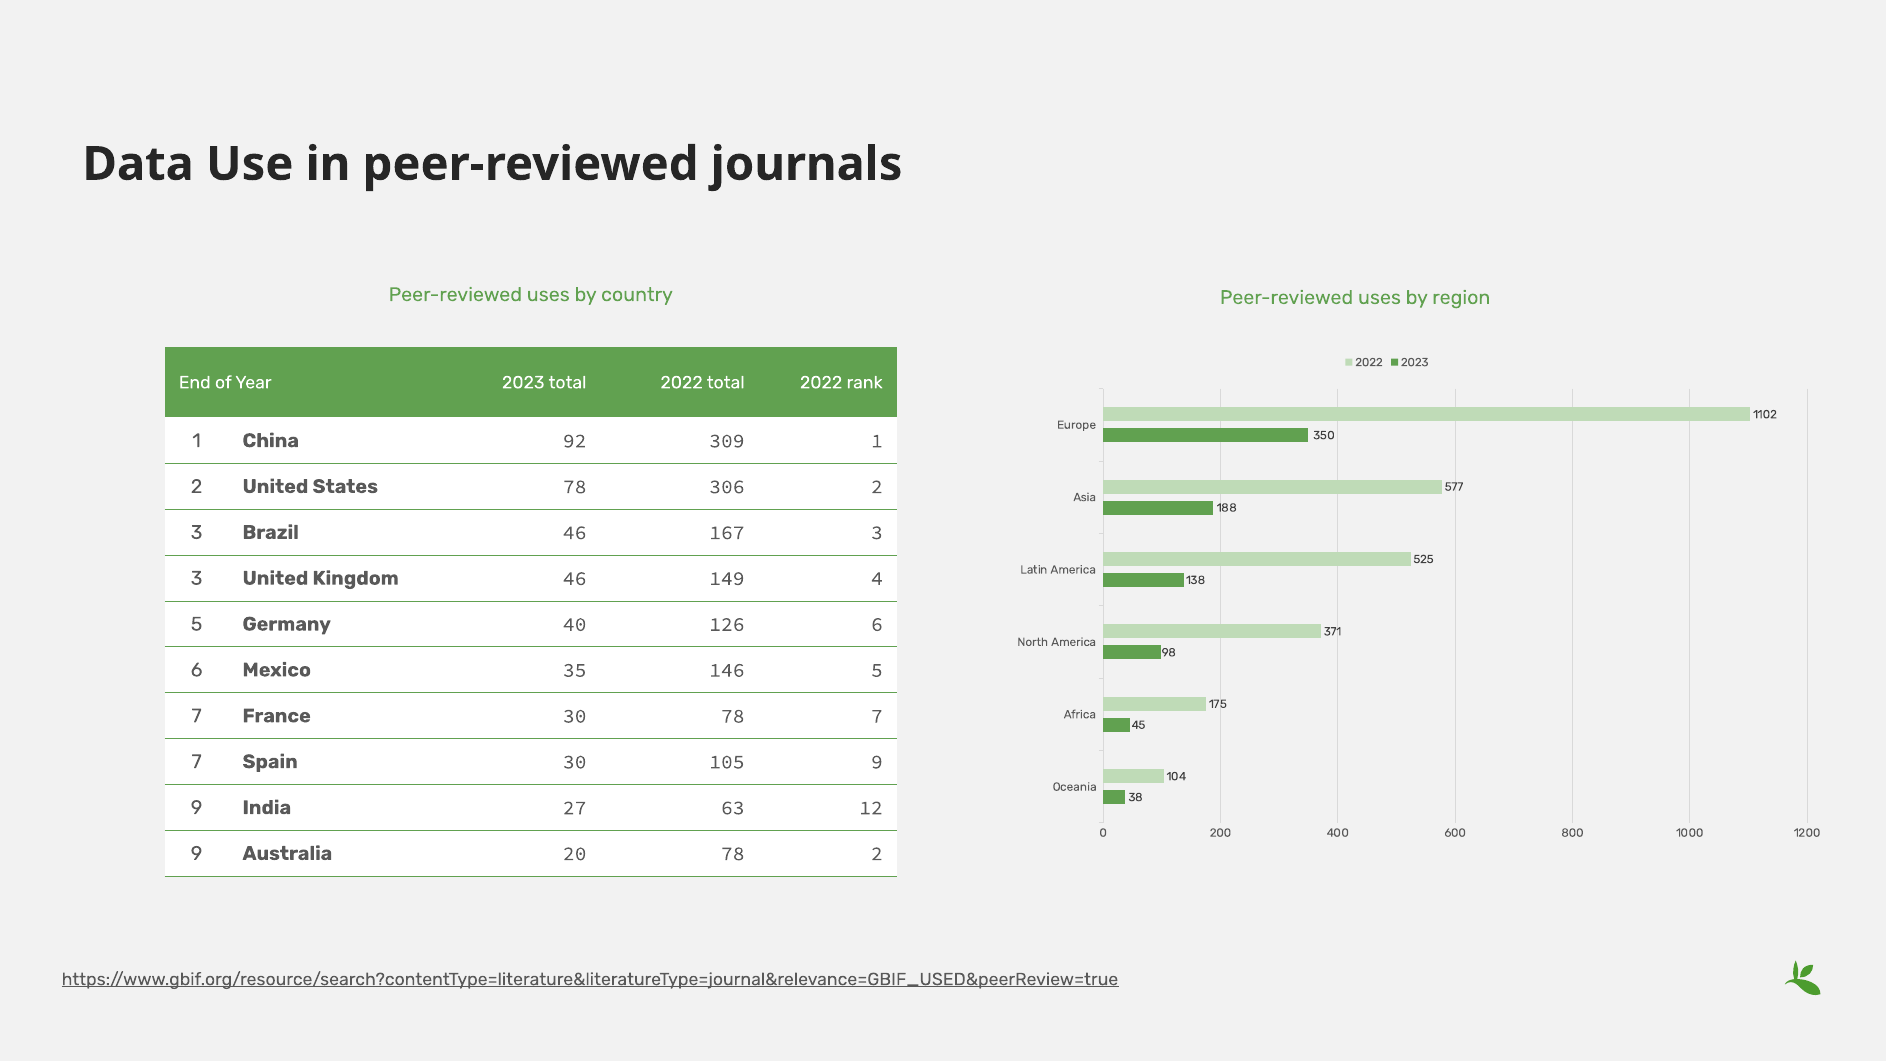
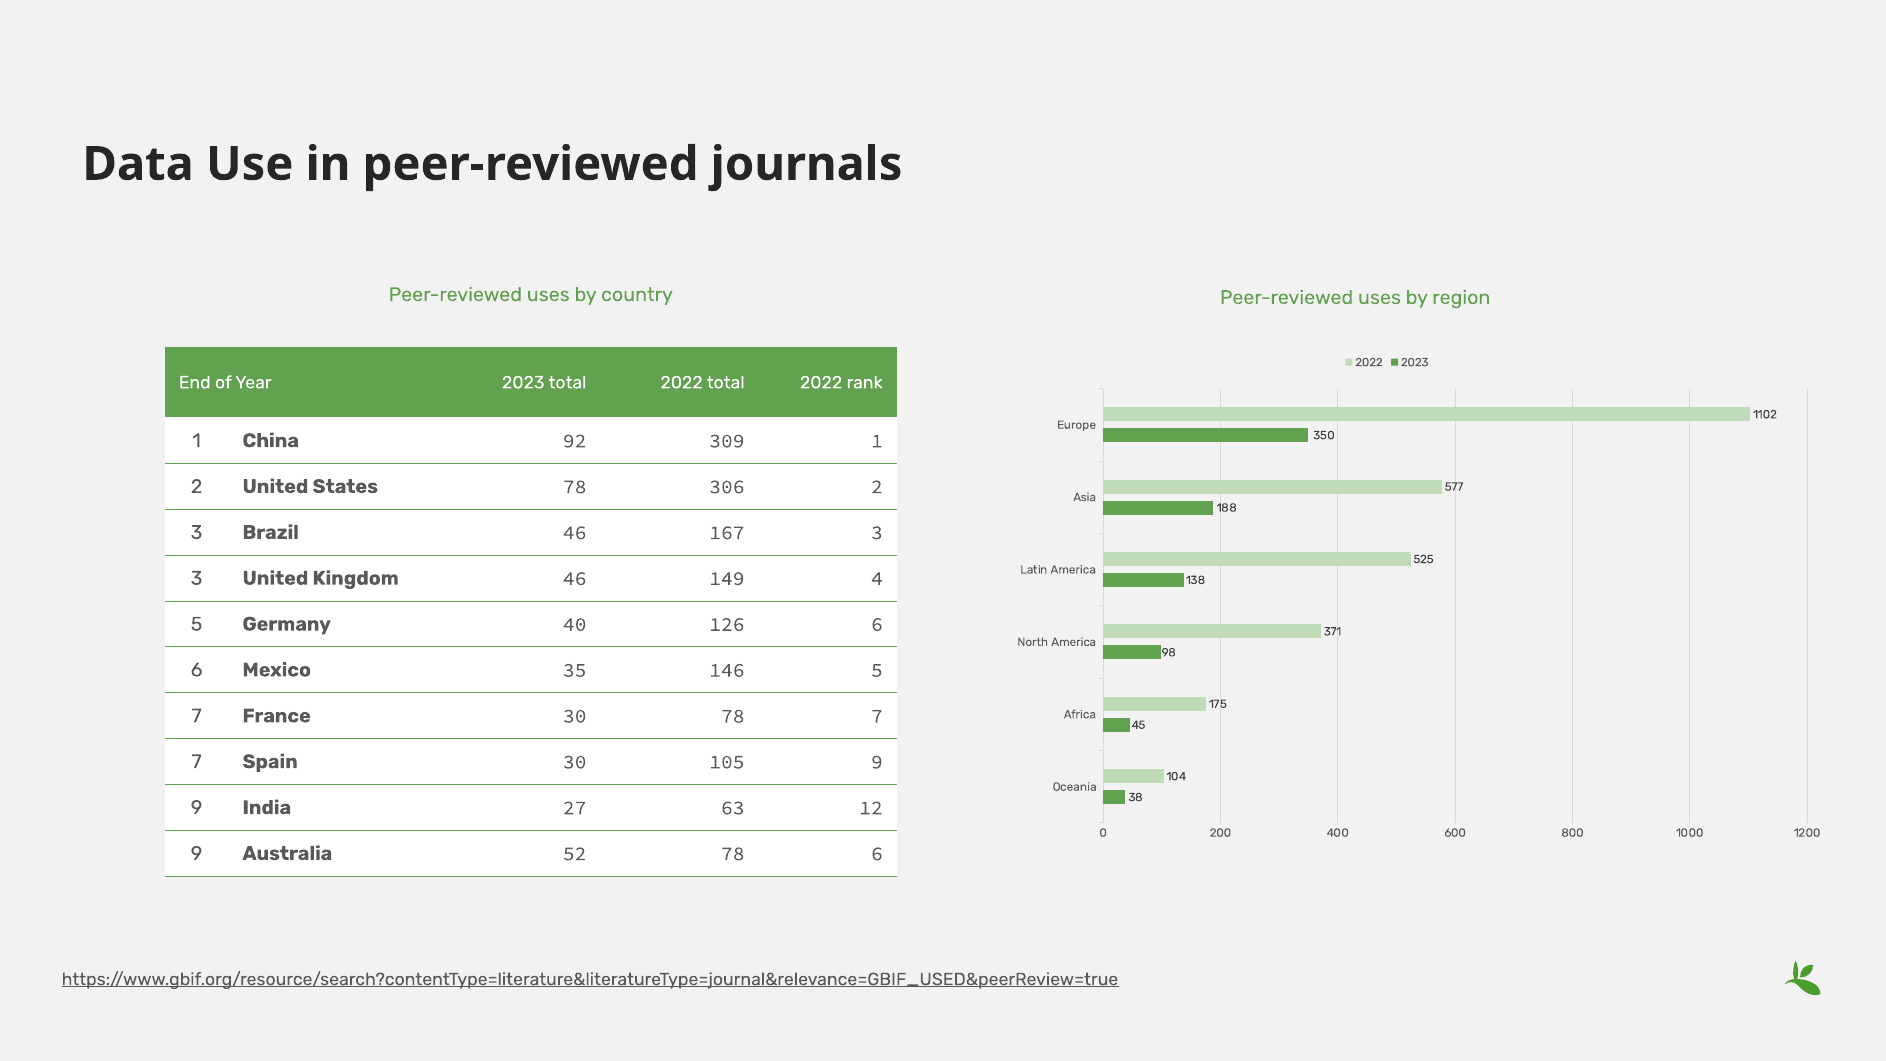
20: 20 -> 52
78 2: 2 -> 6
